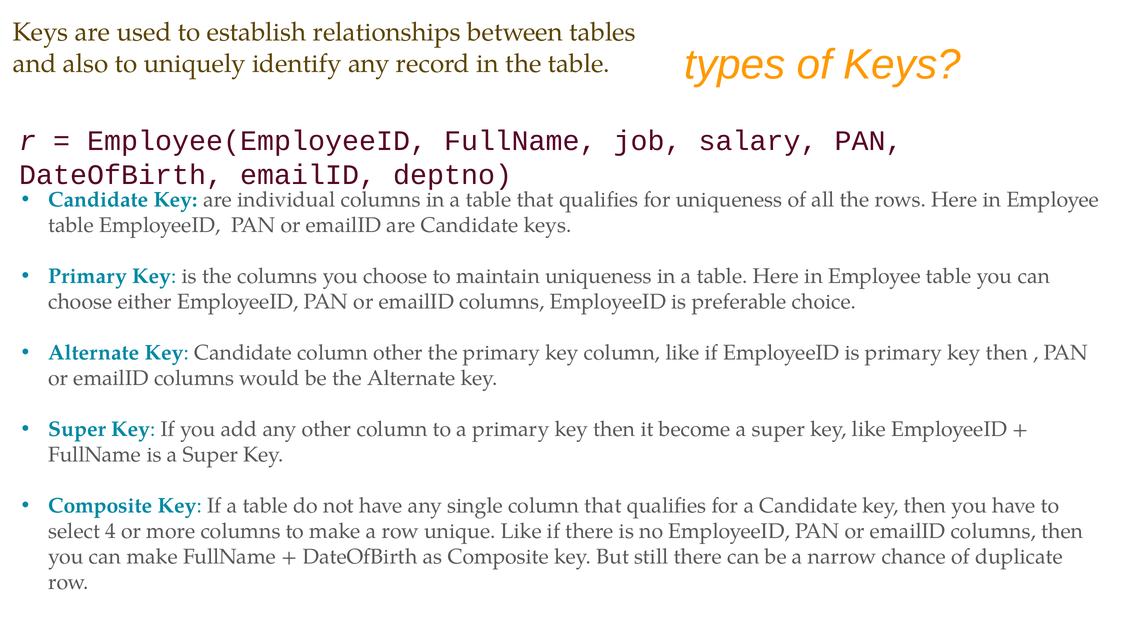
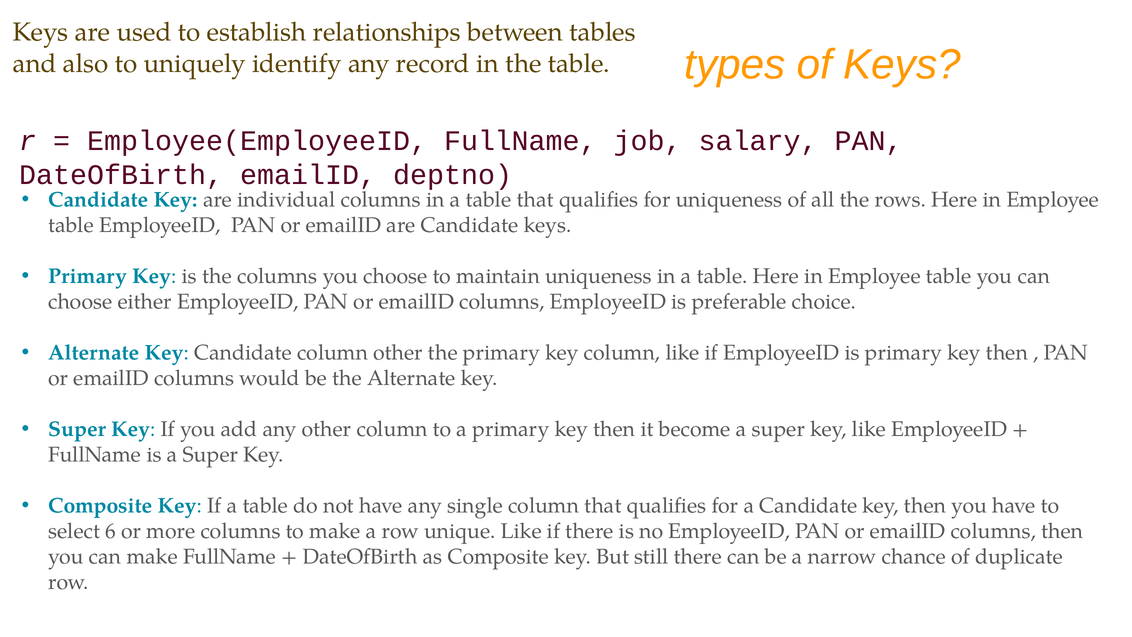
4: 4 -> 6
